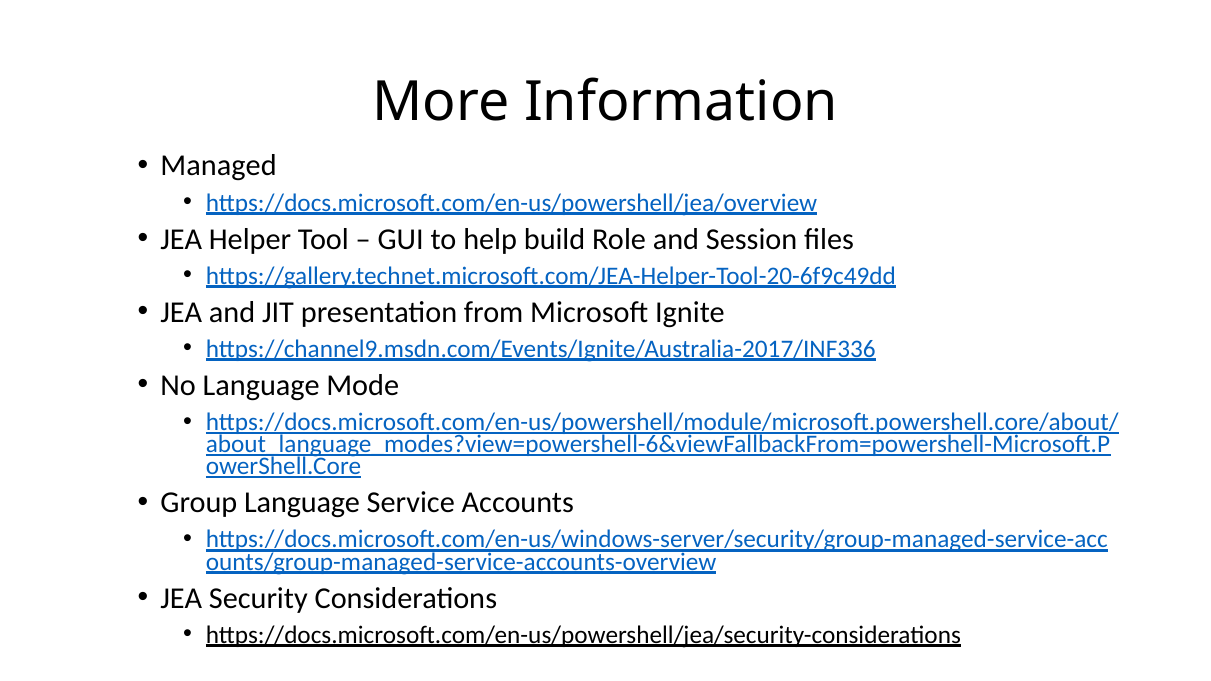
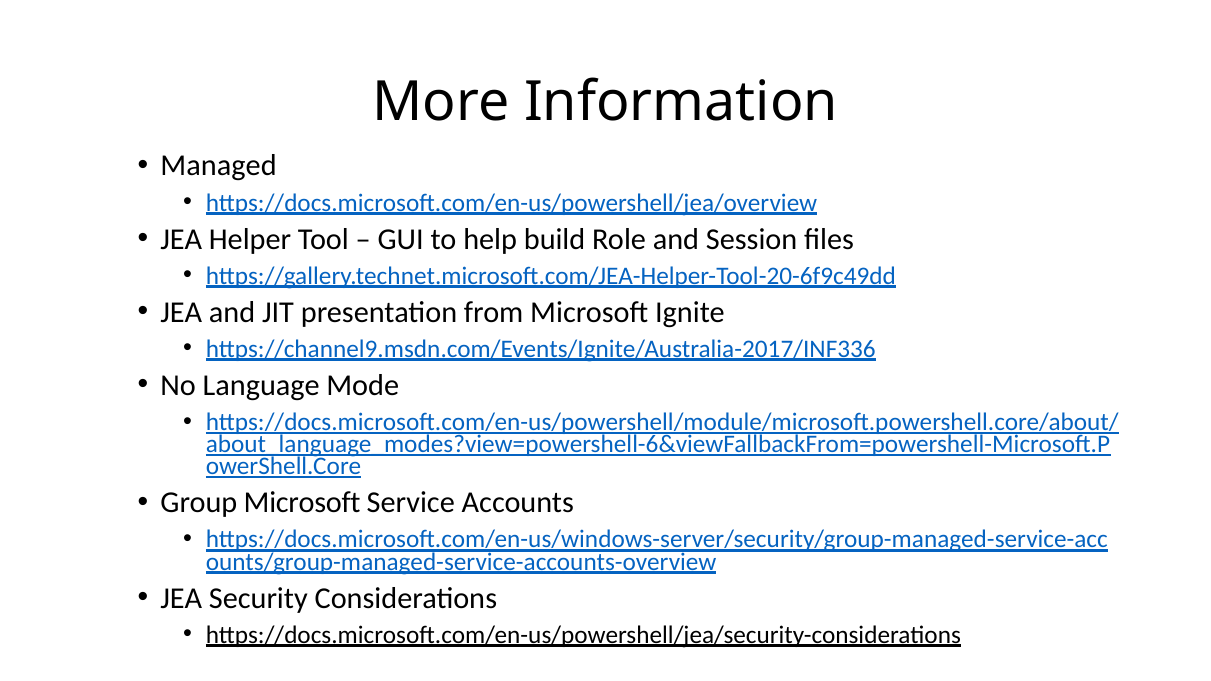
Group Language: Language -> Microsoft
